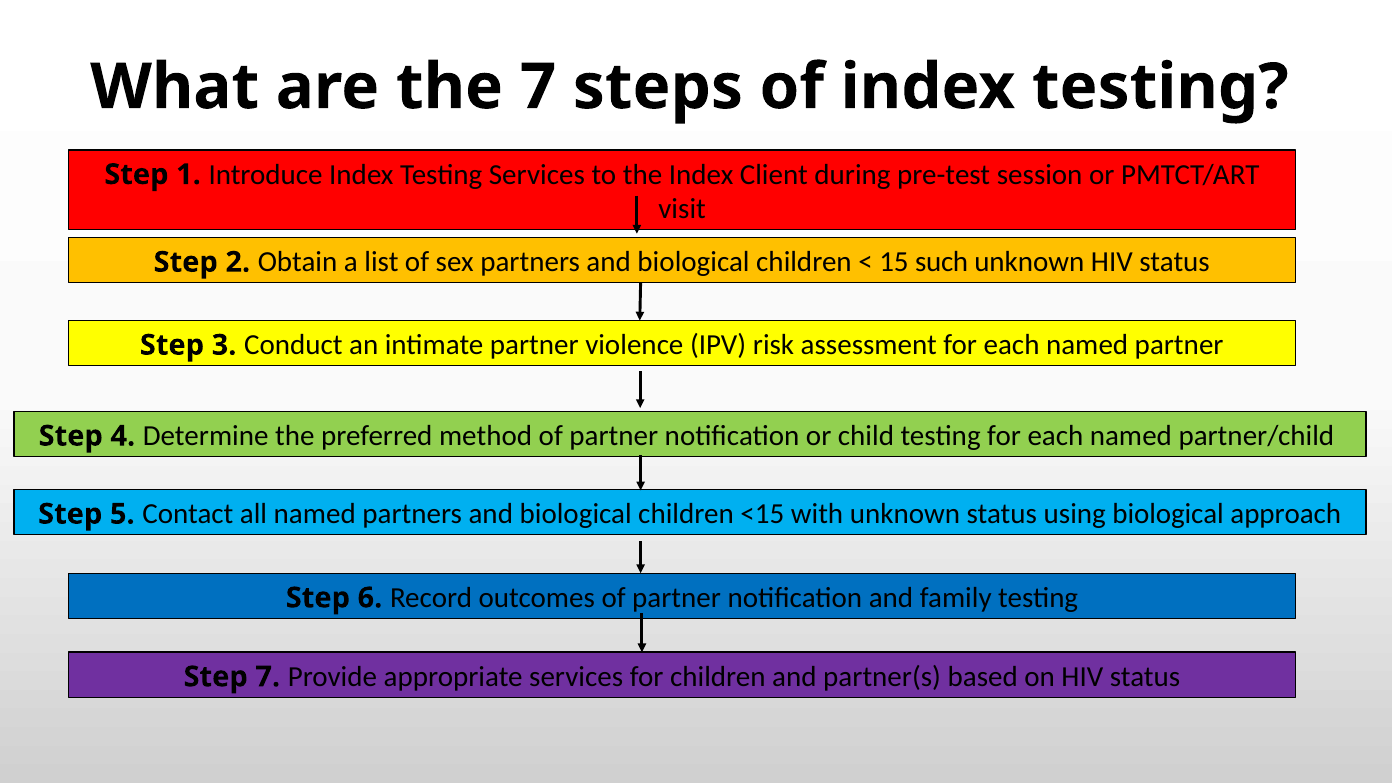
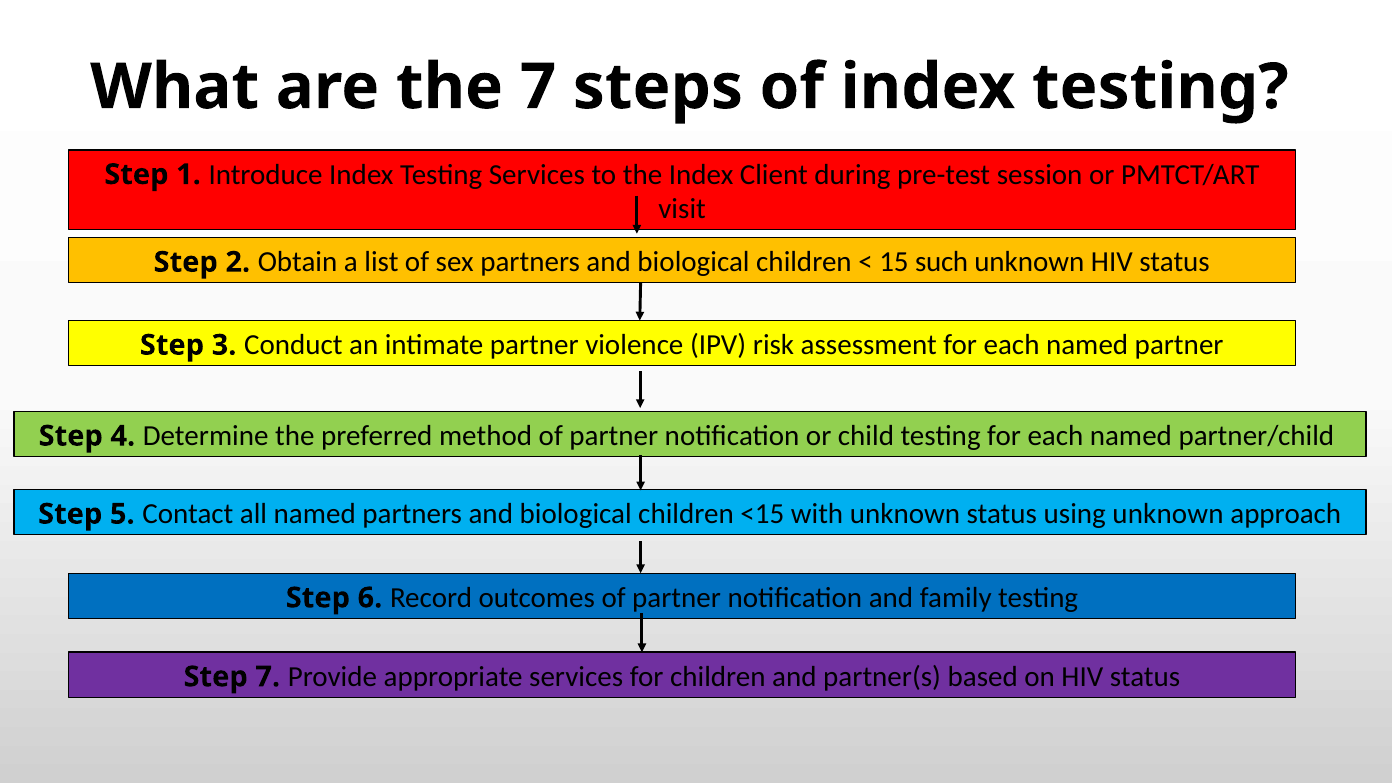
using biological: biological -> unknown
